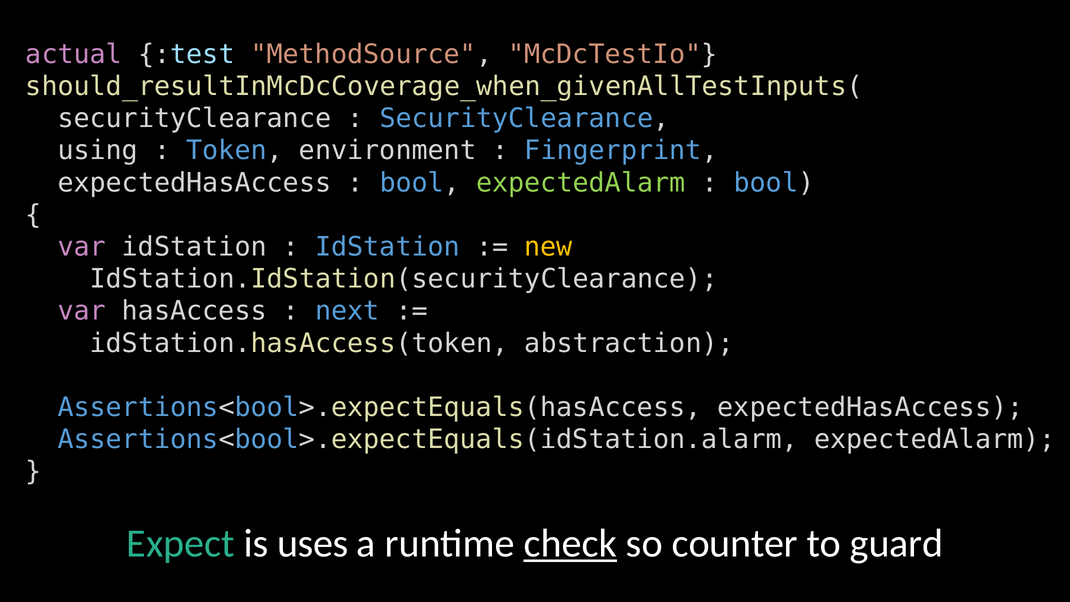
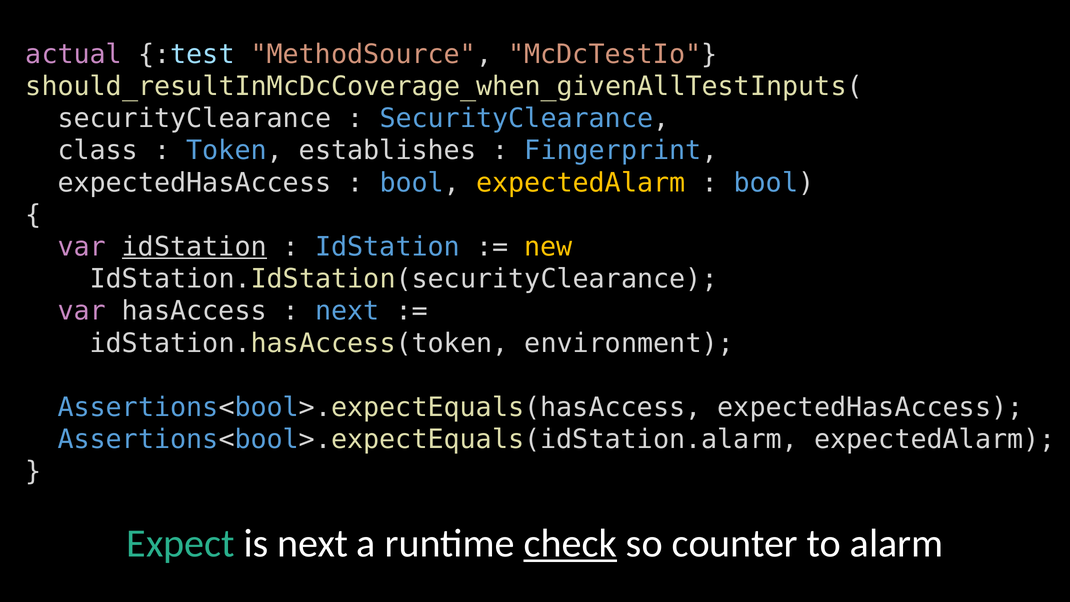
using: using -> class
environment: environment -> establishes
expectedAlarm at (581, 183) colour: light green -> yellow
idStation at (194, 247) underline: none -> present
abstraction: abstraction -> environment
is uses: uses -> next
guard: guard -> alarm
